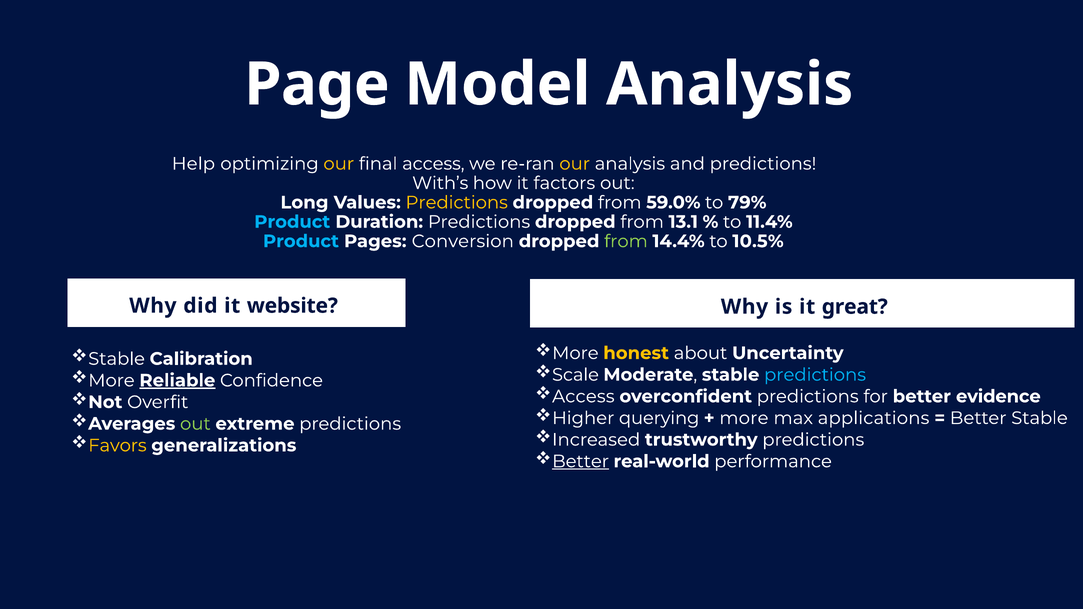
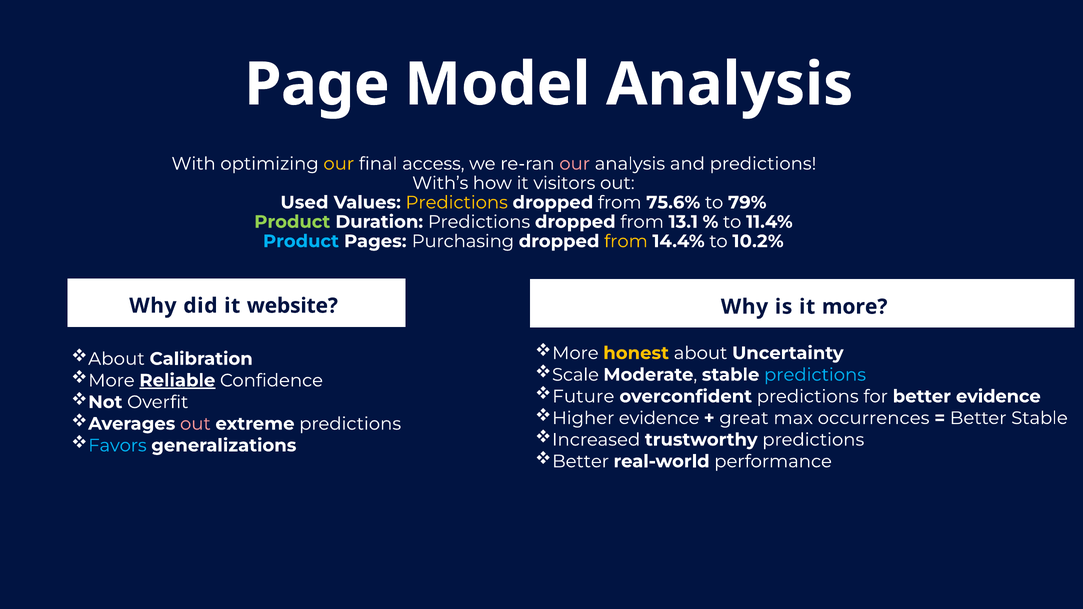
Help: Help -> With
our at (575, 164) colour: yellow -> pink
factors: factors -> visitors
Long: Long -> Used
59.0%: 59.0% -> 75.6%
Product at (292, 222) colour: light blue -> light green
Conversion: Conversion -> Purchasing
from at (626, 241) colour: light green -> yellow
10.5%: 10.5% -> 10.2%
it great: great -> more
Stable at (117, 359): Stable -> About
Access at (583, 397): Access -> Future
Higher querying: querying -> evidence
more at (744, 418): more -> great
applications: applications -> occurrences
out at (195, 424) colour: light green -> pink
Favors colour: yellow -> light blue
Better at (581, 462) underline: present -> none
